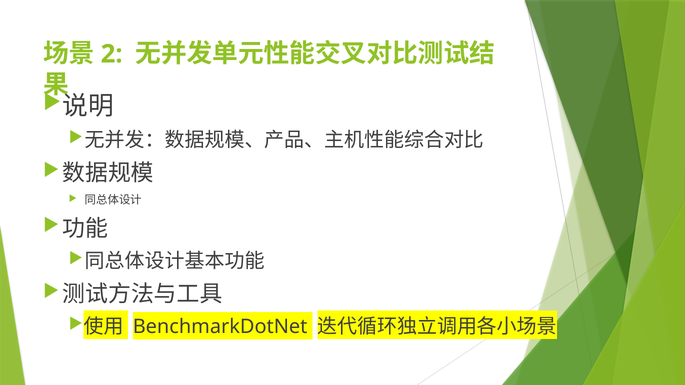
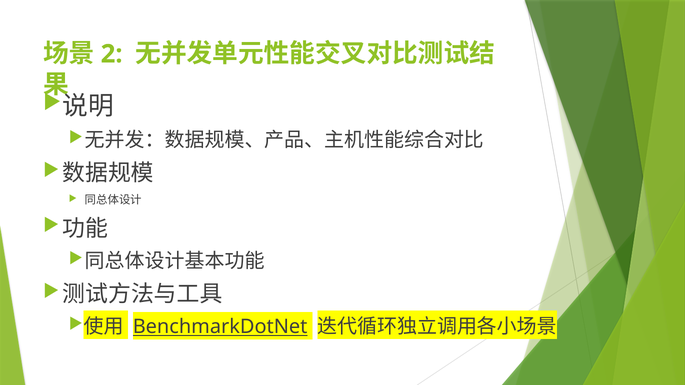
BenchmarkDotNet underline: none -> present
